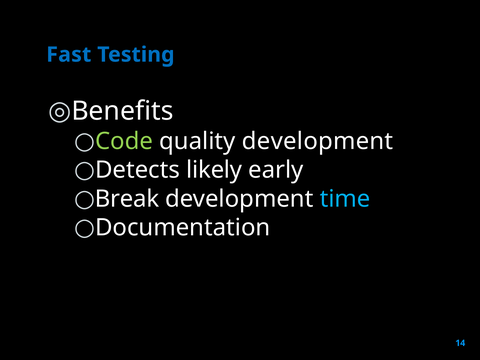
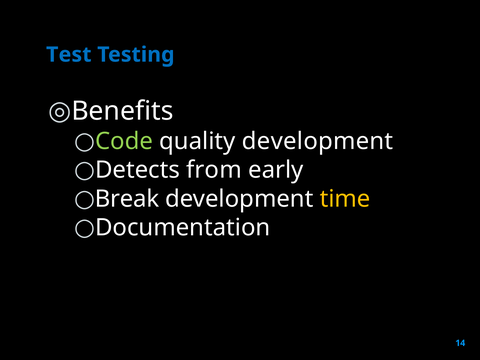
Fast: Fast -> Test
likely: likely -> from
time colour: light blue -> yellow
